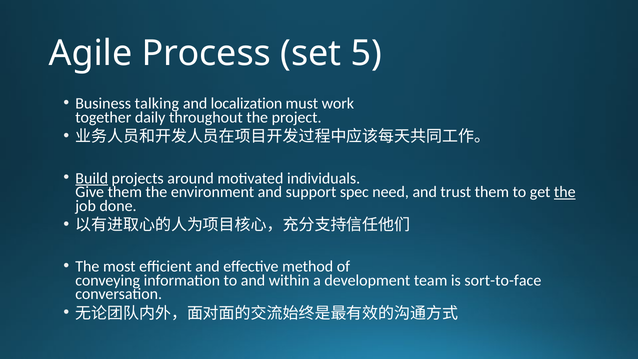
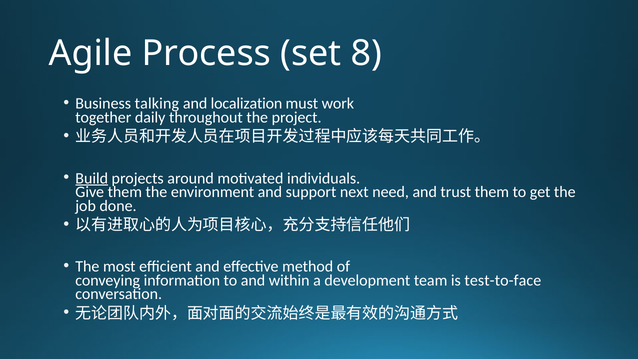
5: 5 -> 8
spec: spec -> next
the at (565, 192) underline: present -> none
sort-to-face: sort-to-face -> test-to-face
